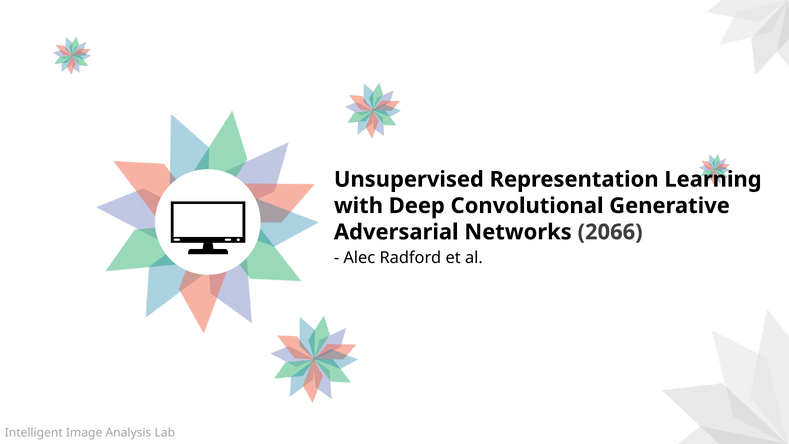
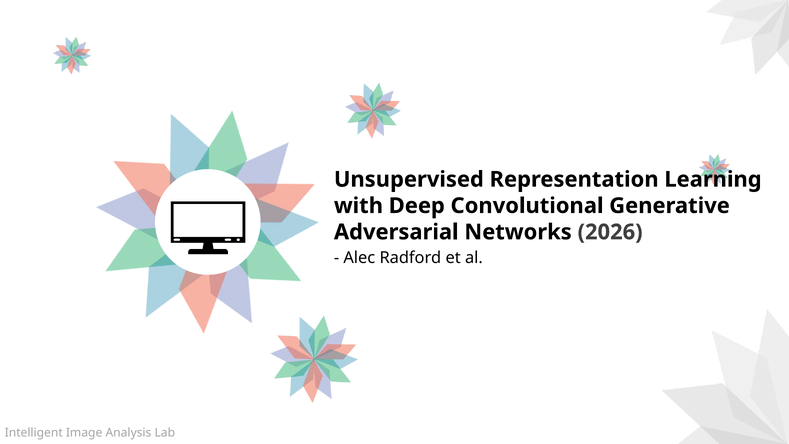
2066: 2066 -> 2026
